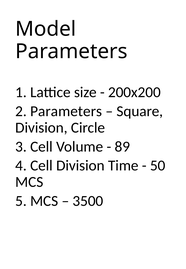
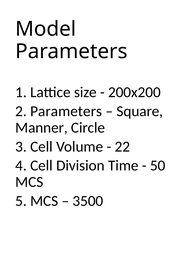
Division at (41, 127): Division -> Manner
89: 89 -> 22
